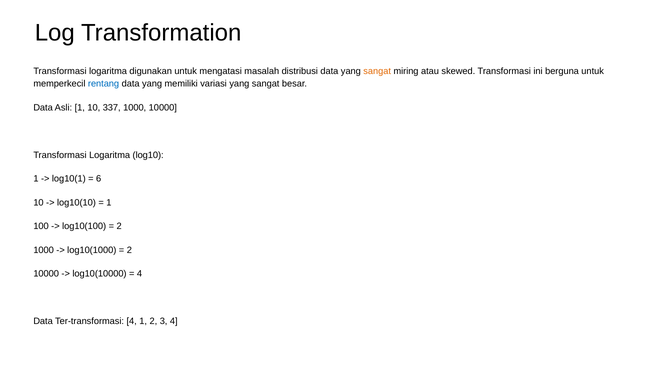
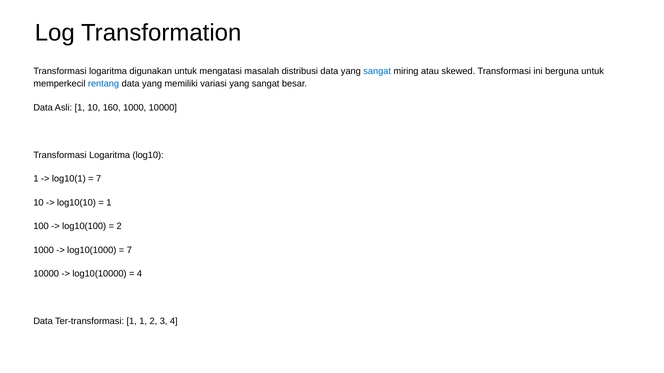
sangat at (377, 71) colour: orange -> blue
337: 337 -> 160
6 at (99, 179): 6 -> 7
2 at (129, 250): 2 -> 7
Ter-transformasi 4: 4 -> 1
